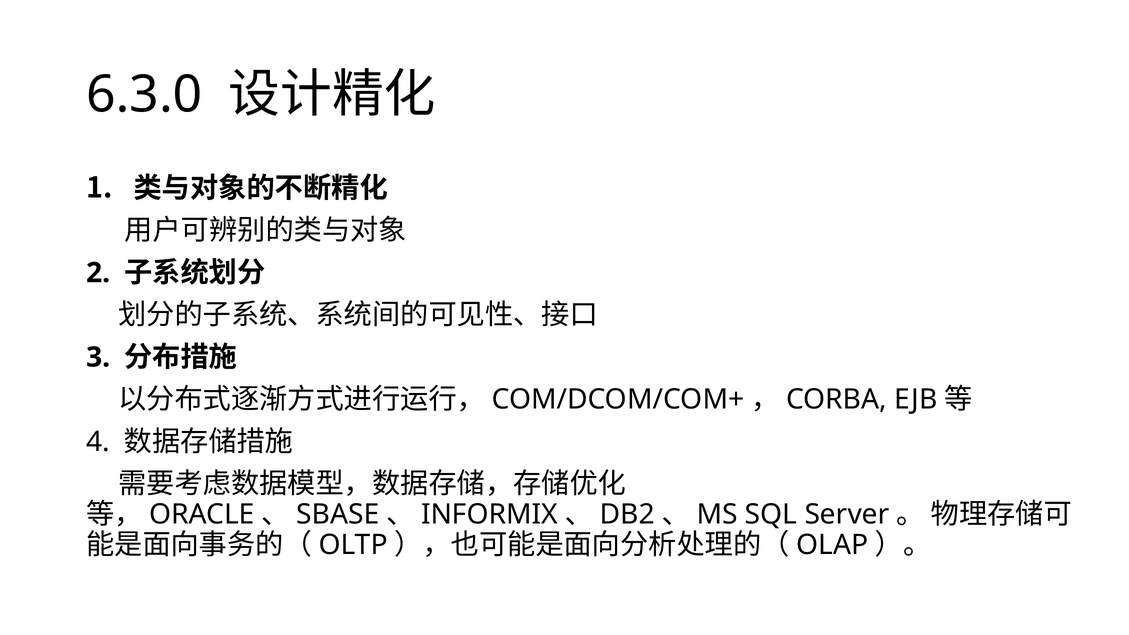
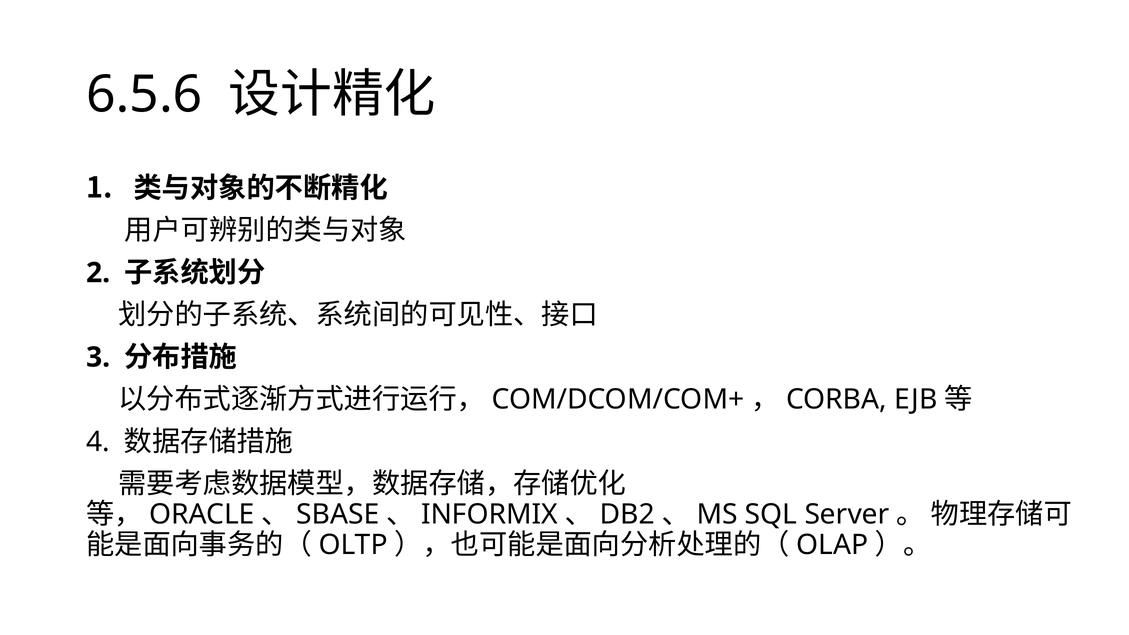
6.3.0: 6.3.0 -> 6.5.6
